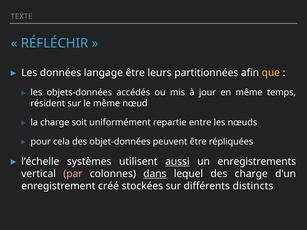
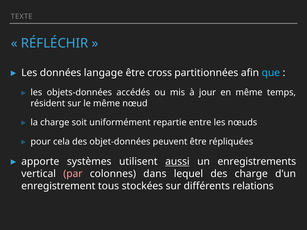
leurs: leurs -> cross
que colour: yellow -> light blue
lʼéchelle: lʼéchelle -> apporte
dans underline: present -> none
créé: créé -> tous
distincts: distincts -> relations
